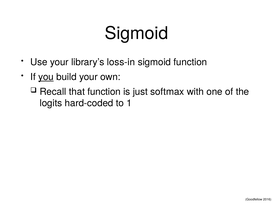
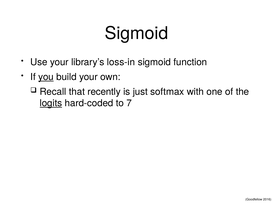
that function: function -> recently
logits underline: none -> present
1: 1 -> 7
